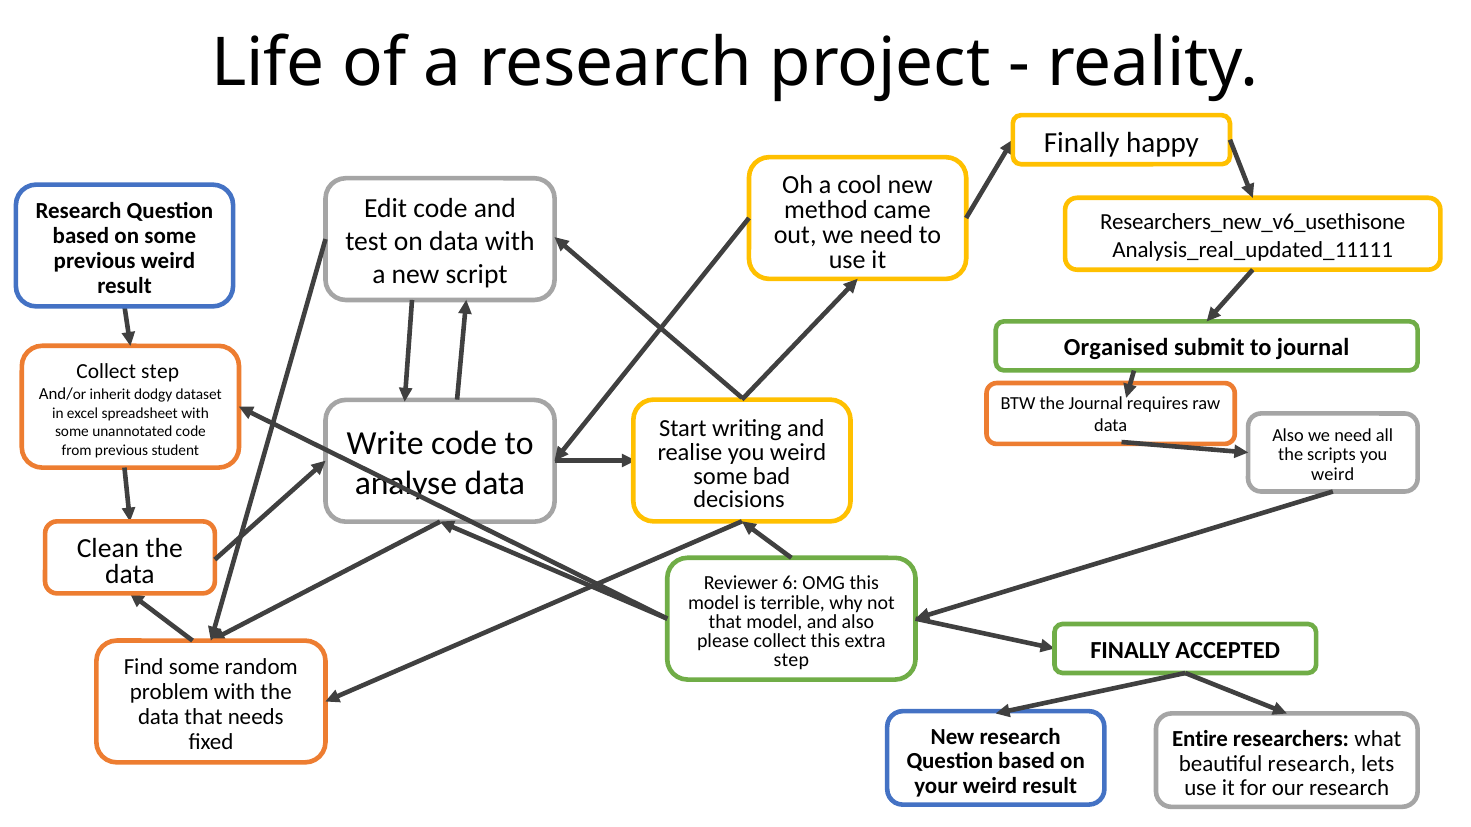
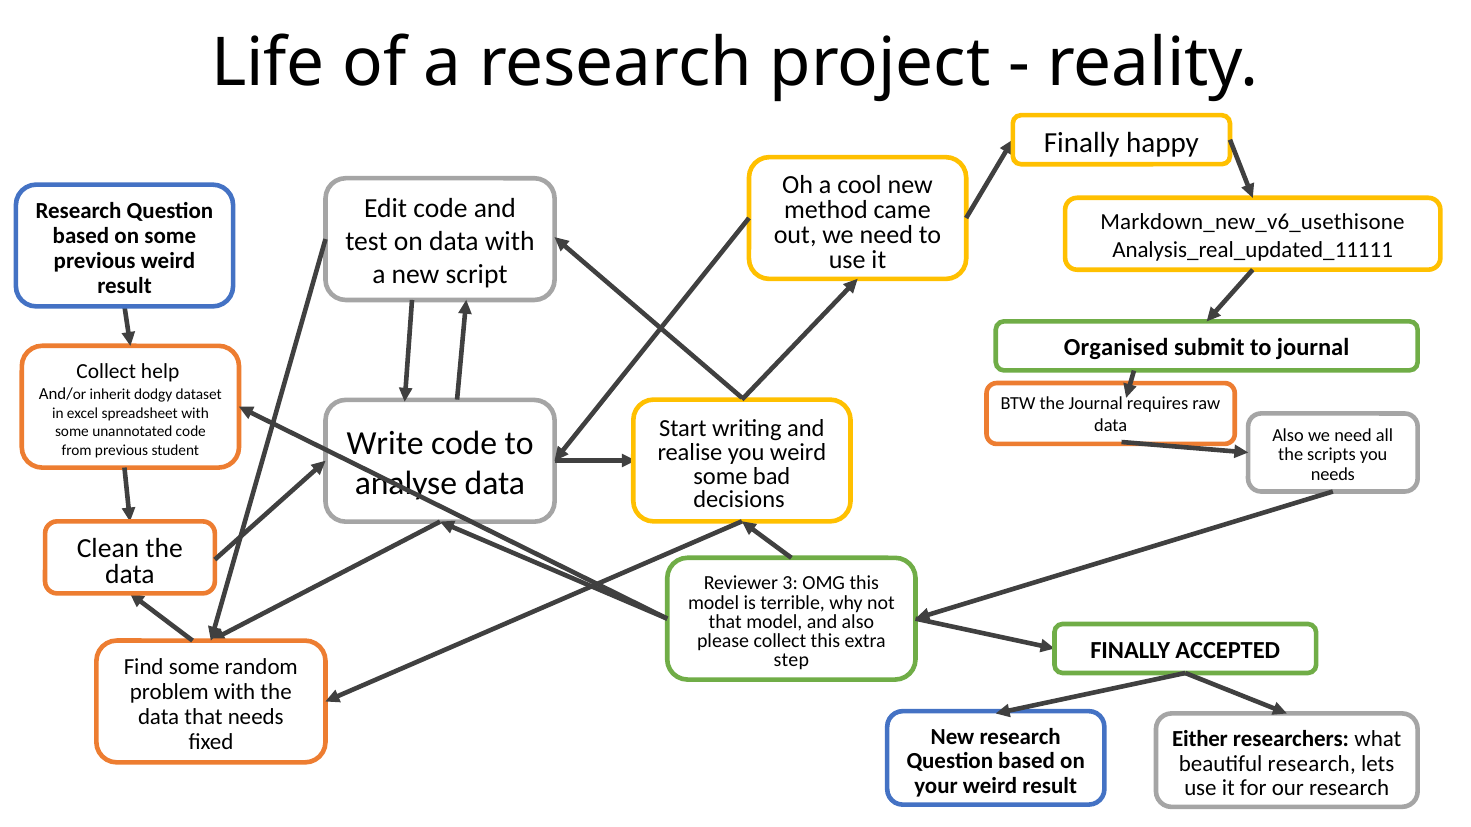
Researchers_new_v6_usethisone: Researchers_new_v6_usethisone -> Markdown_new_v6_usethisone
Collect step: step -> help
weird at (1333, 475): weird -> needs
6: 6 -> 3
Entire: Entire -> Either
